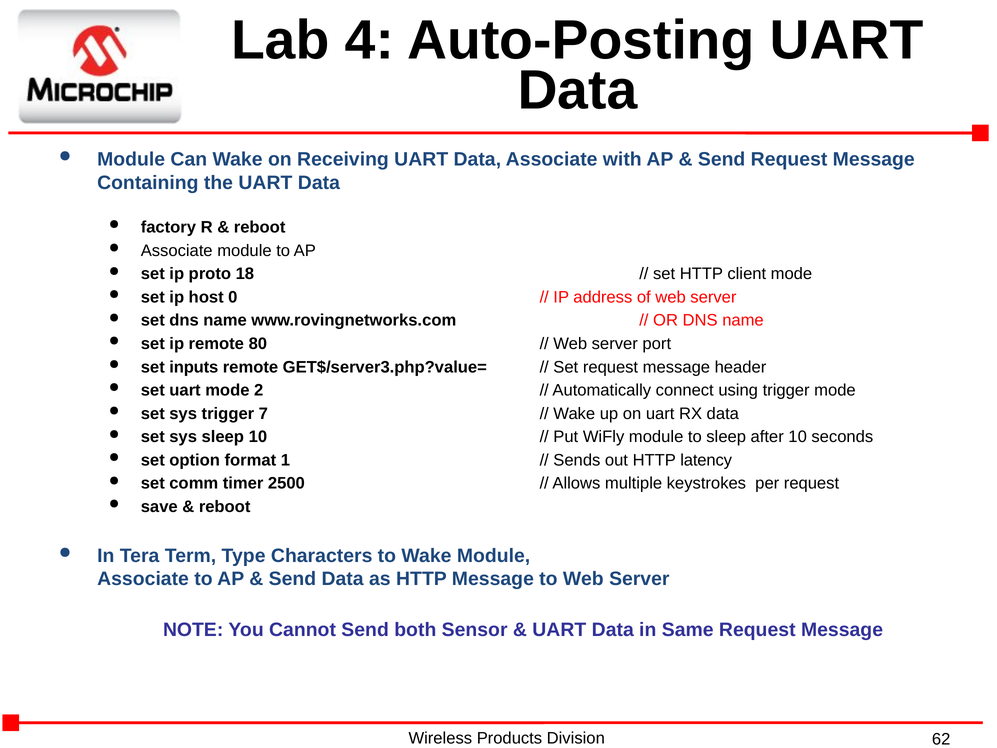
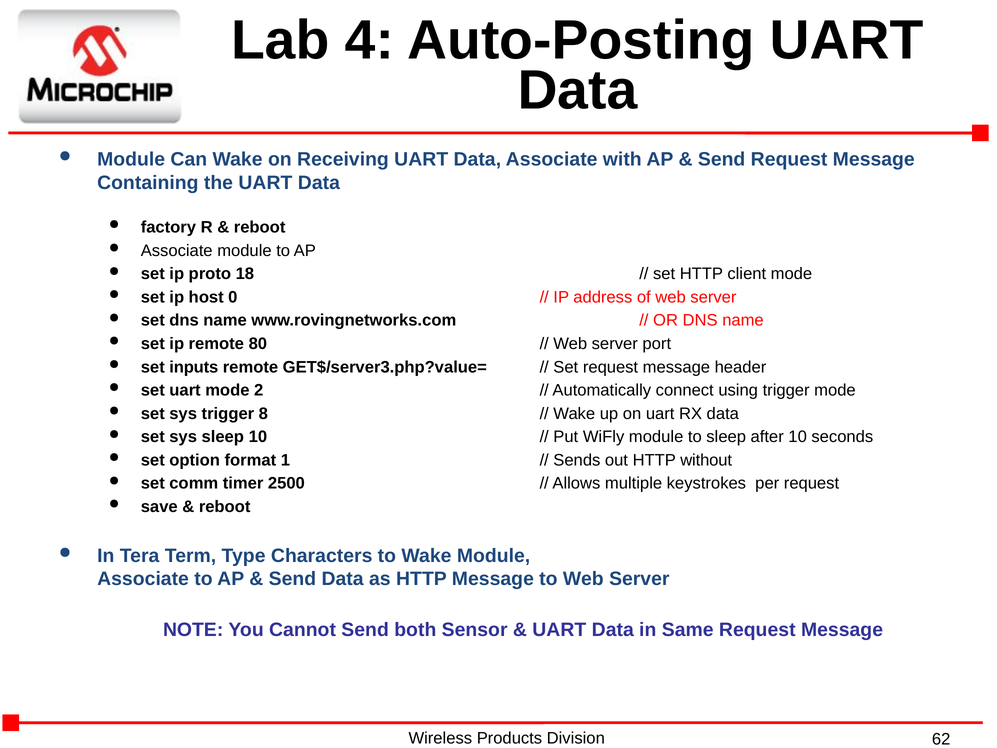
7: 7 -> 8
latency: latency -> without
